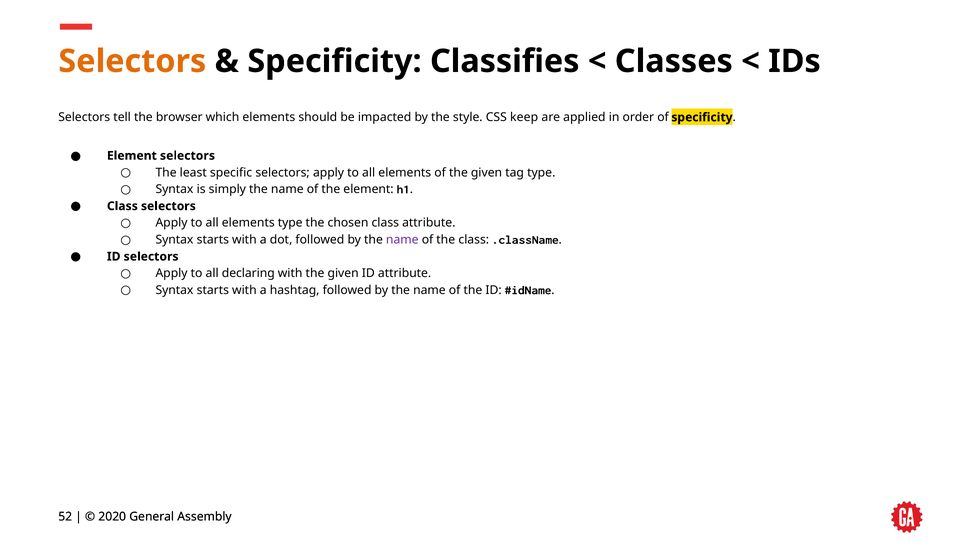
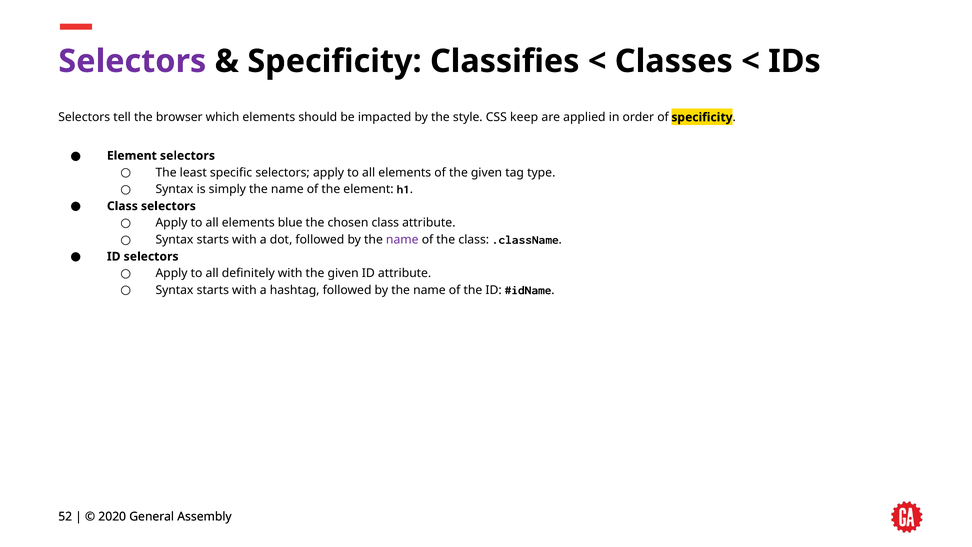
Selectors at (132, 61) colour: orange -> purple
elements type: type -> blue
declaring: declaring -> definitely
